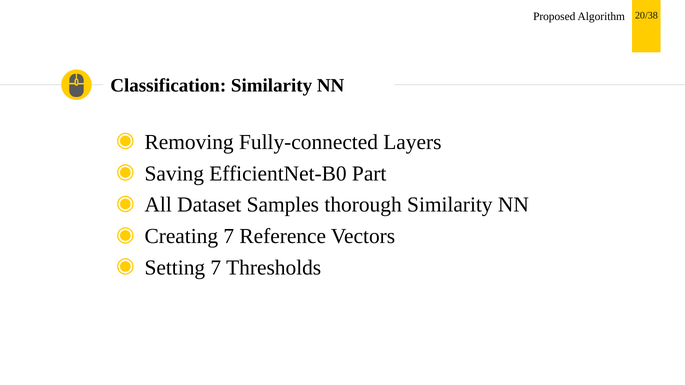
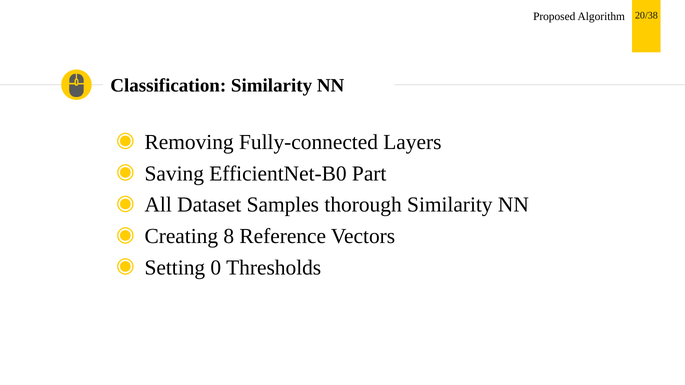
Creating 7: 7 -> 8
Setting 7: 7 -> 0
